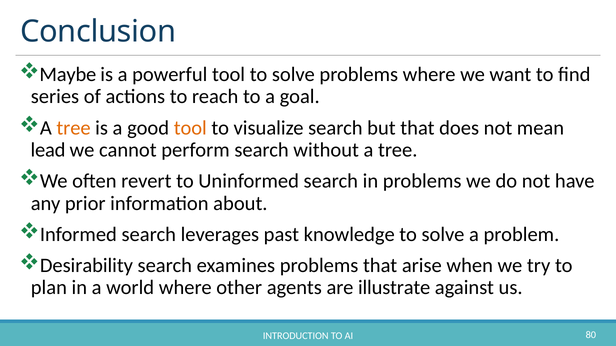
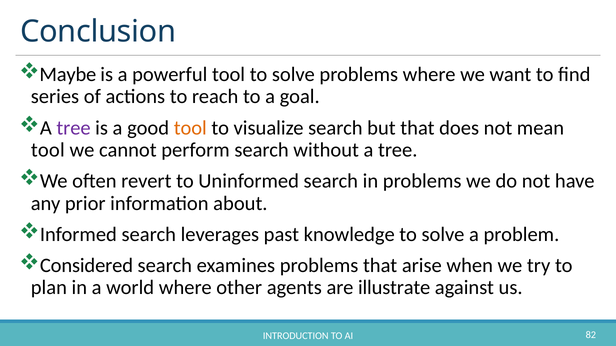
tree at (74, 128) colour: orange -> purple
lead at (48, 150): lead -> tool
Desirability: Desirability -> Considered
80: 80 -> 82
